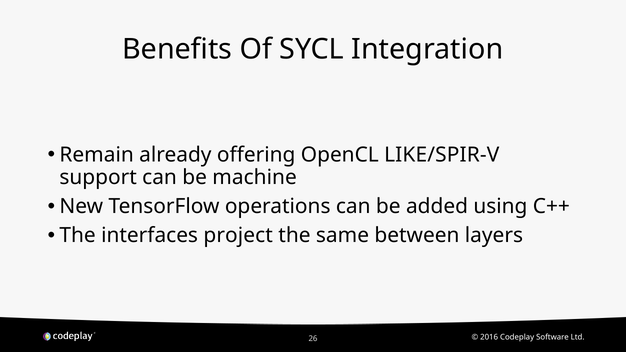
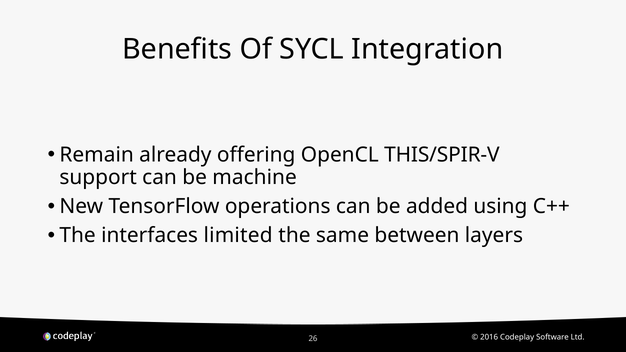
LIKE/SPIR-V: LIKE/SPIR-V -> THIS/SPIR-V
project: project -> limited
